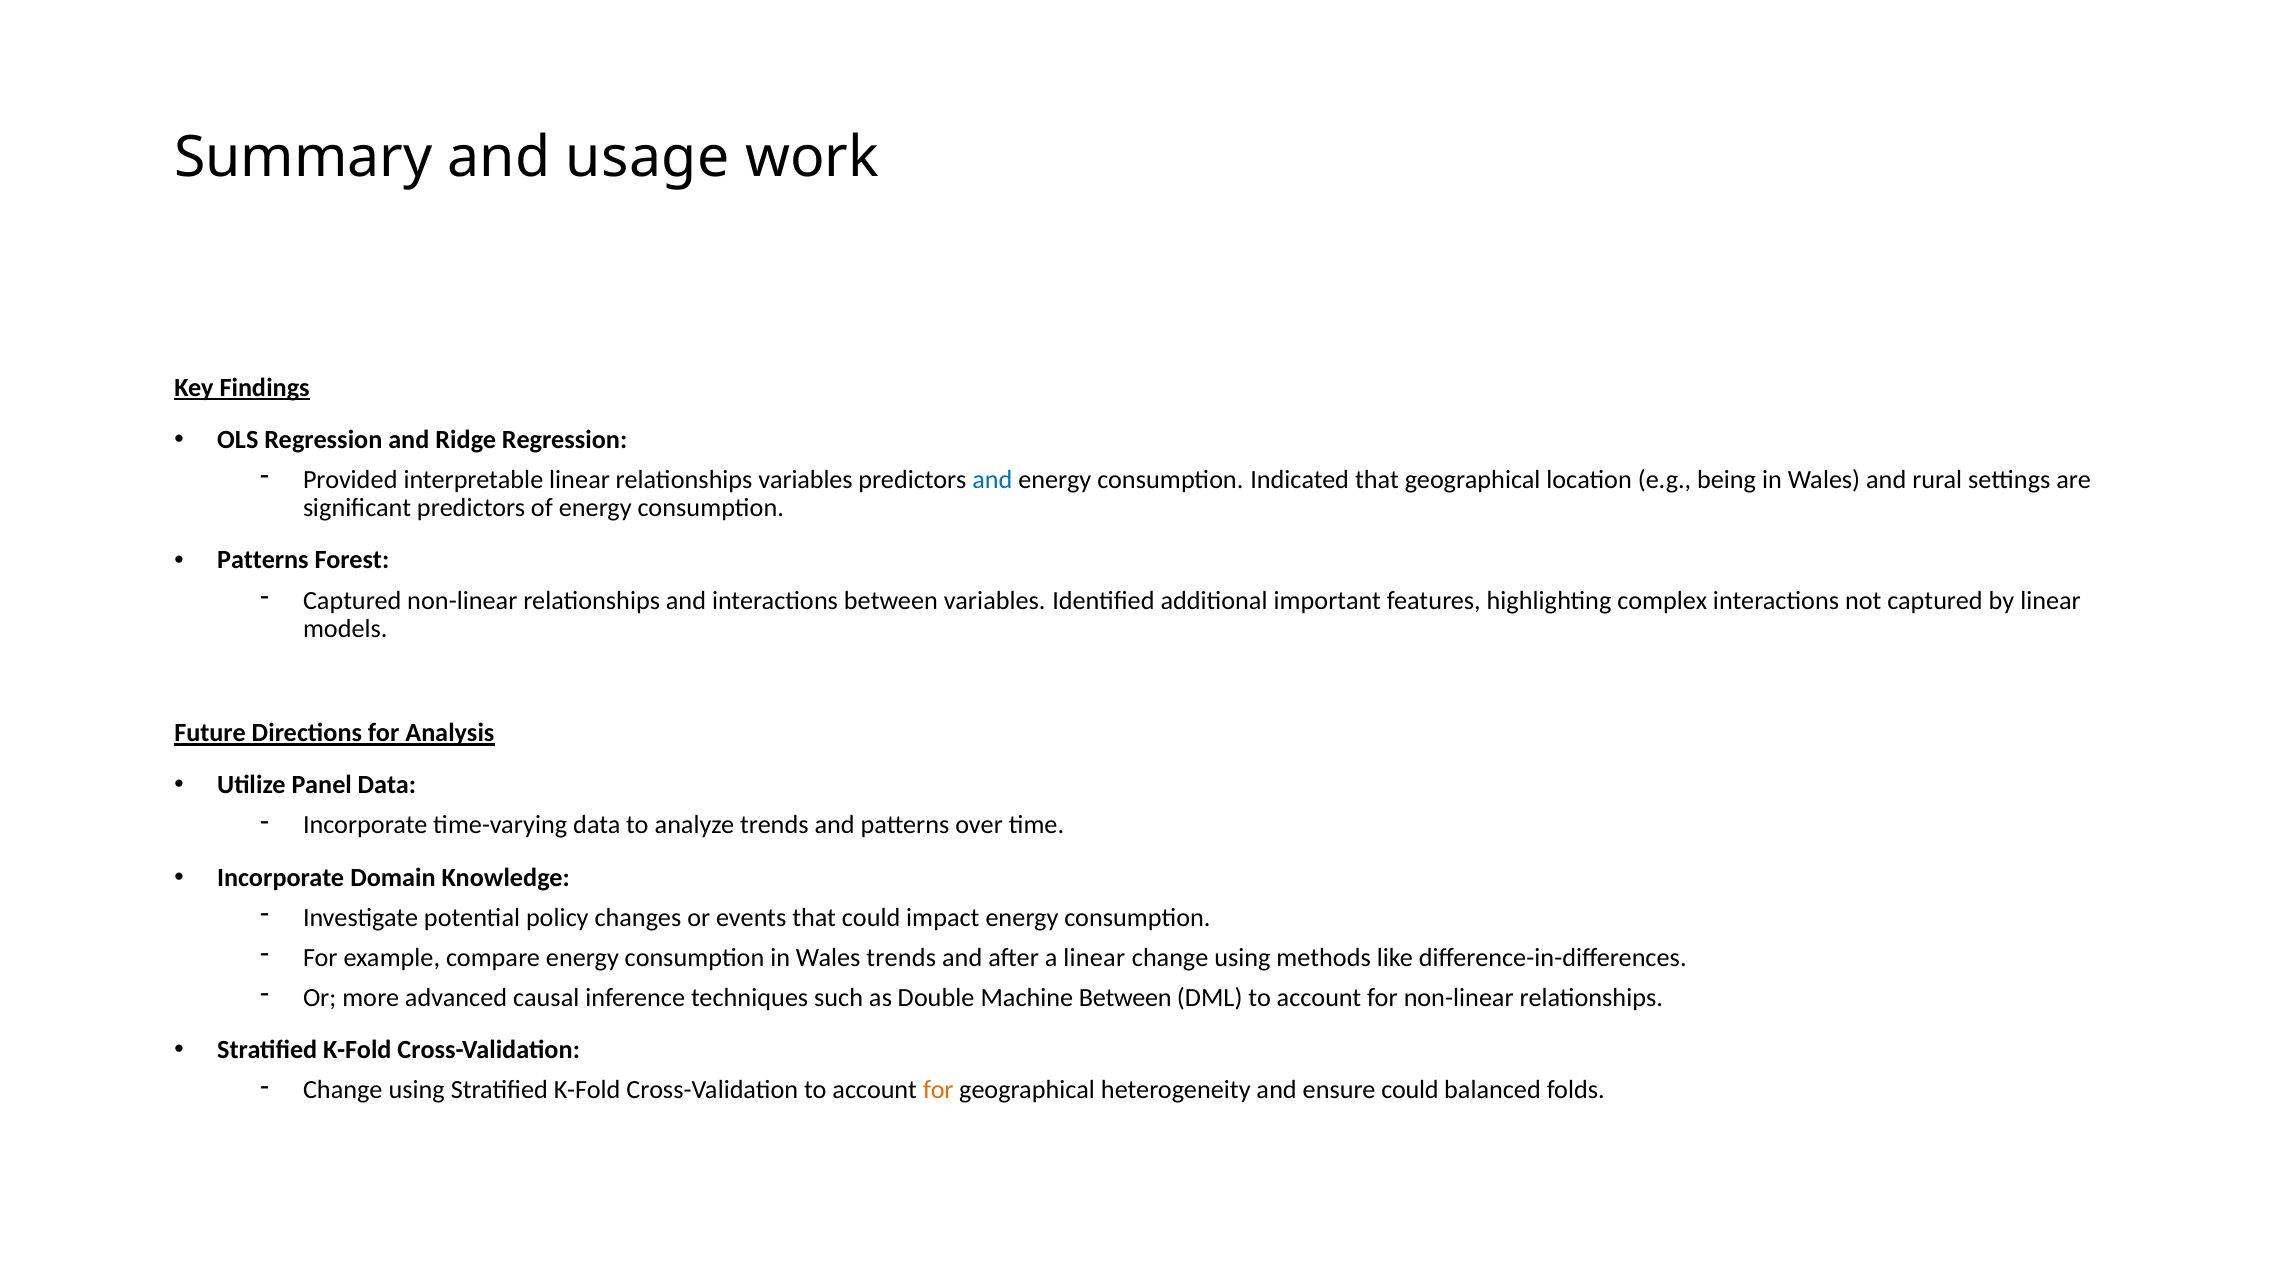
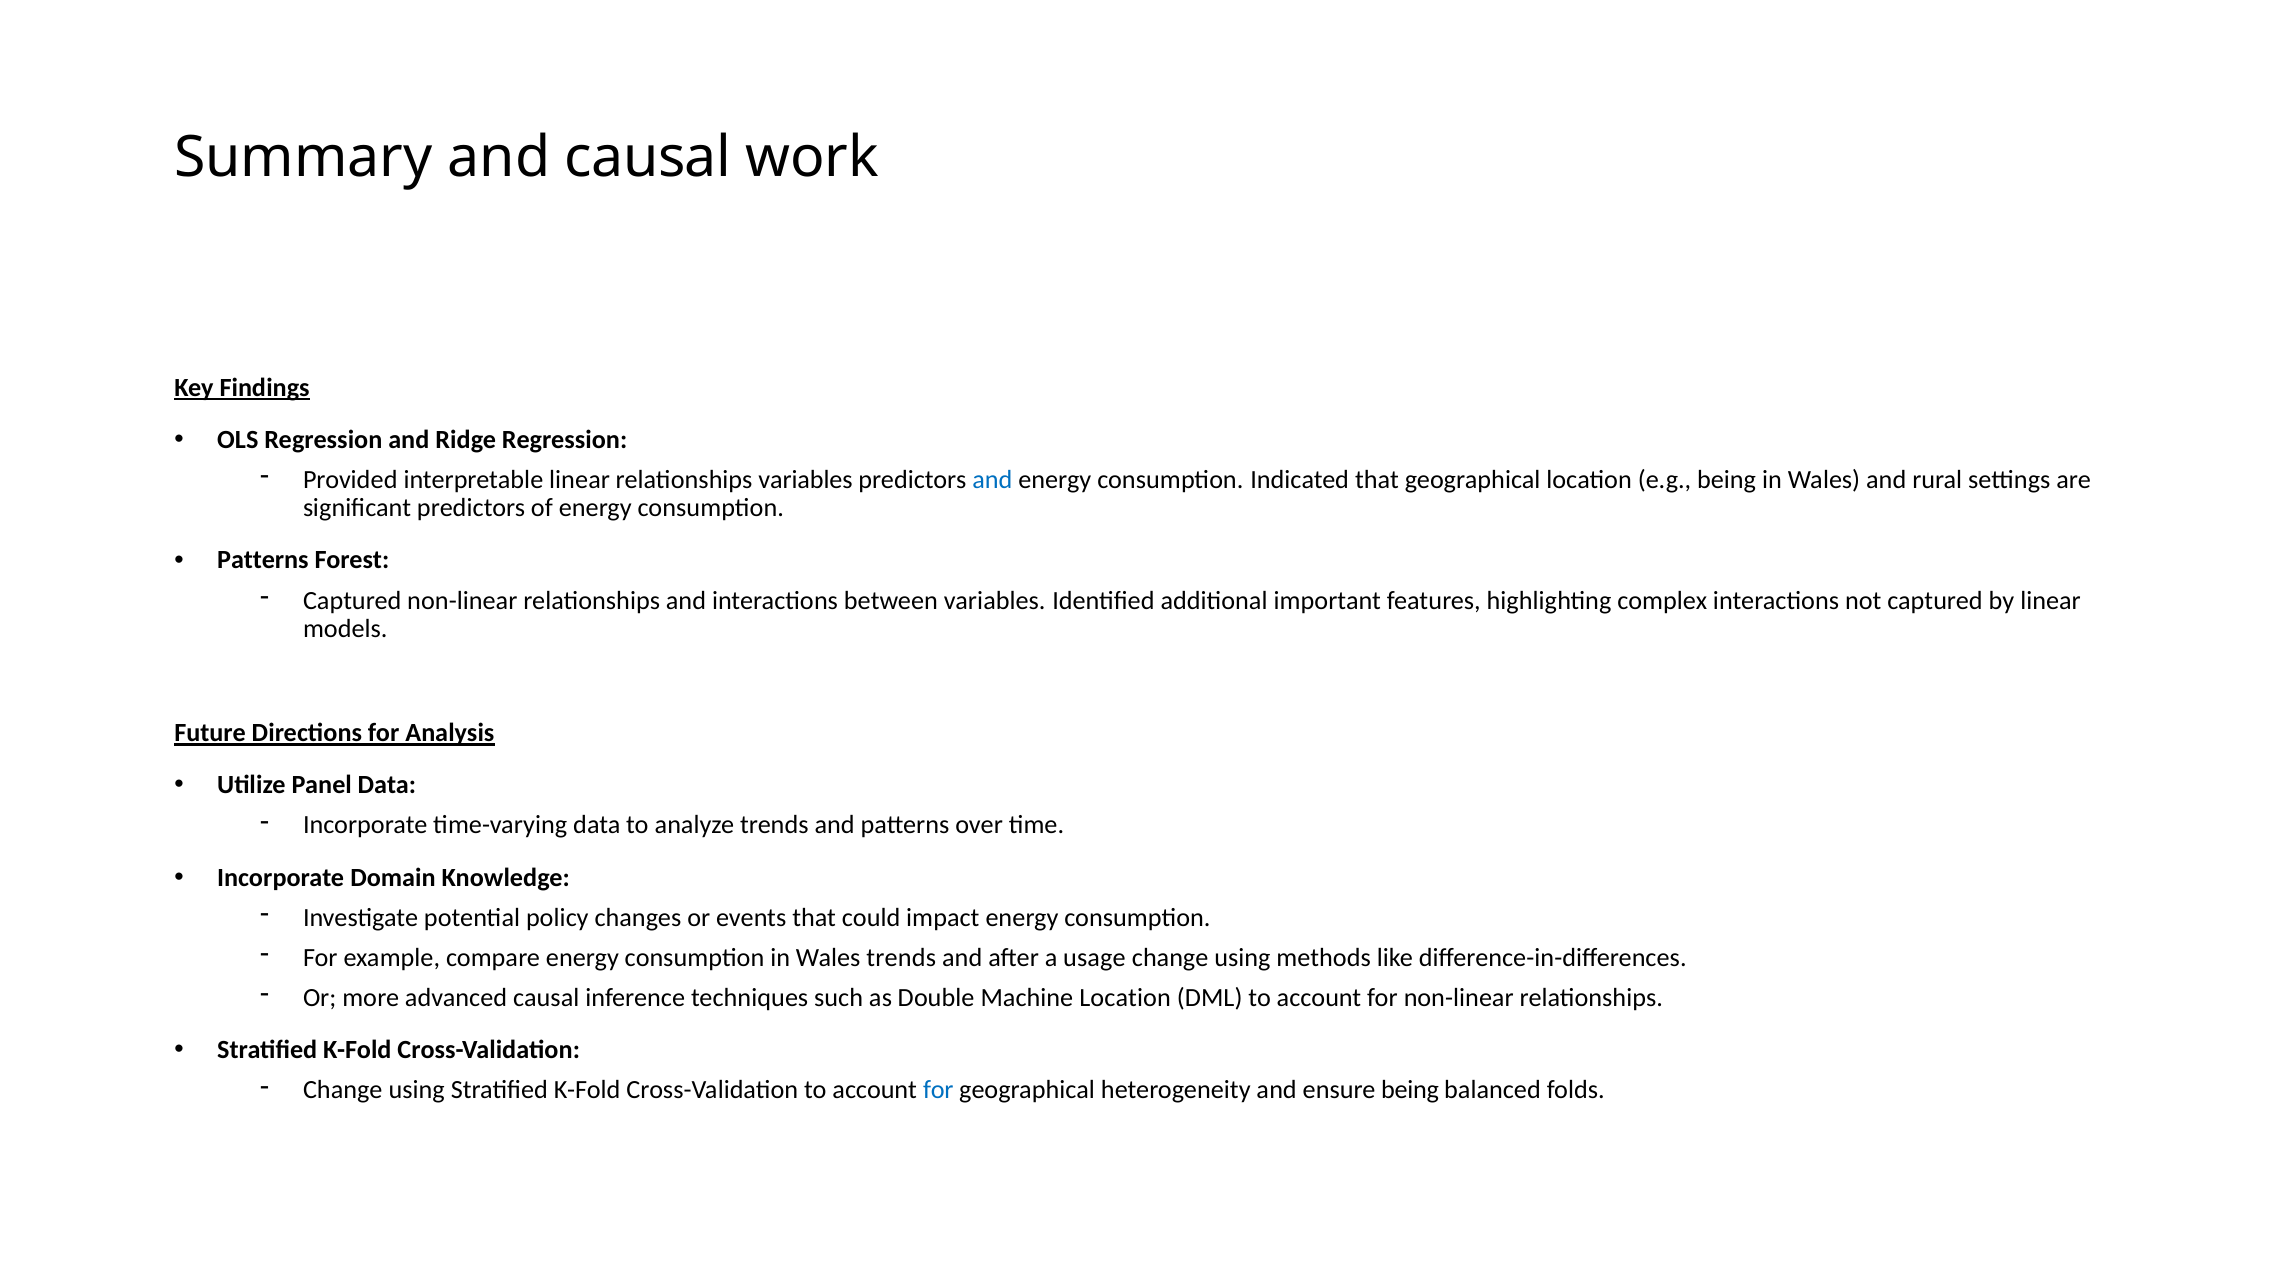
and usage: usage -> causal
a linear: linear -> usage
Machine Between: Between -> Location
for at (938, 1091) colour: orange -> blue
ensure could: could -> being
